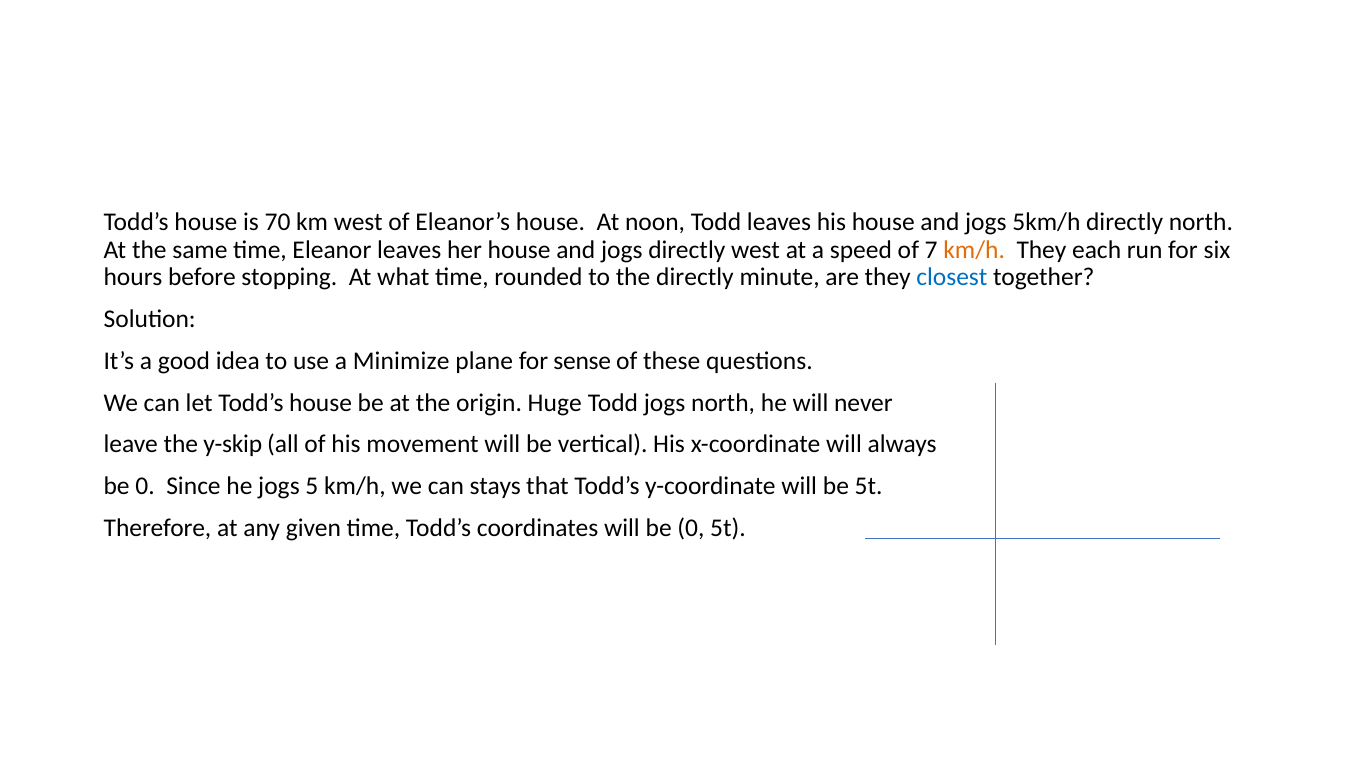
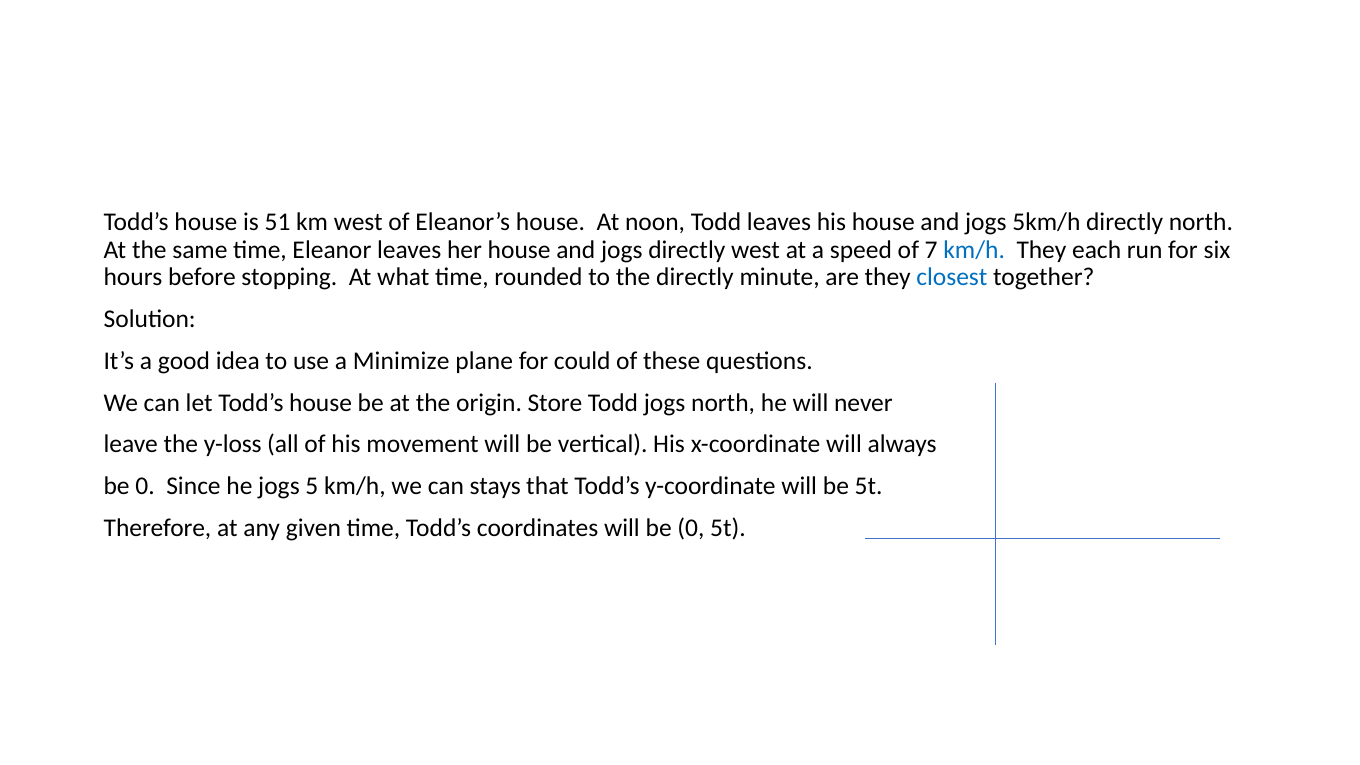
70: 70 -> 51
km/h at (974, 250) colour: orange -> blue
sense: sense -> could
Huge: Huge -> Store
y-skip: y-skip -> y-loss
